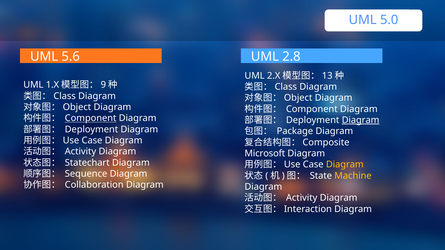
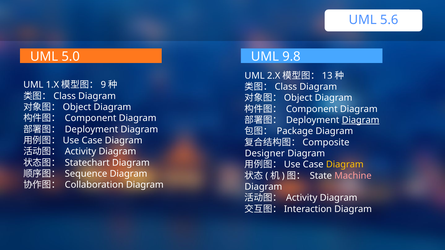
5.0: 5.0 -> 5.6
5.6: 5.6 -> 5.0
2.8: 2.8 -> 9.8
Component at (91, 118) underline: present -> none
Microsoft: Microsoft -> Designer
Machine colour: yellow -> pink
